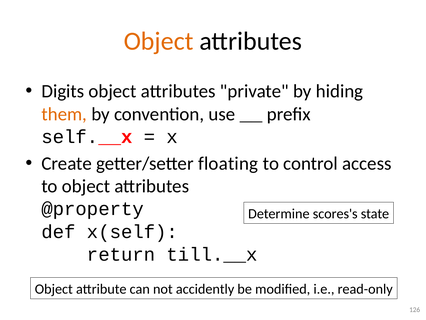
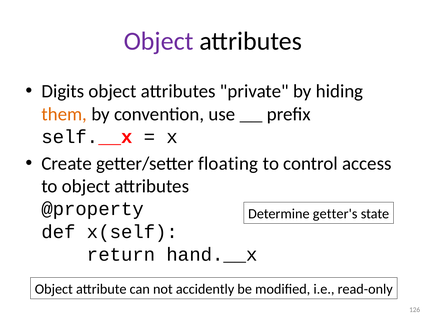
Object at (159, 41) colour: orange -> purple
scores's: scores's -> getter's
till.__x: till.__x -> hand.__x
